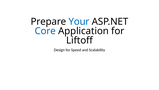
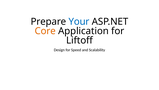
Core colour: blue -> orange
